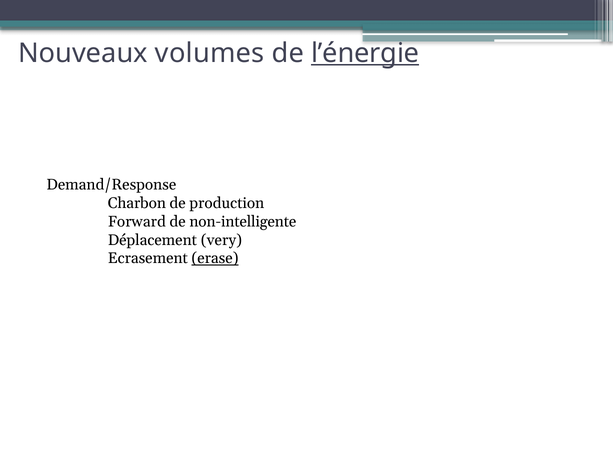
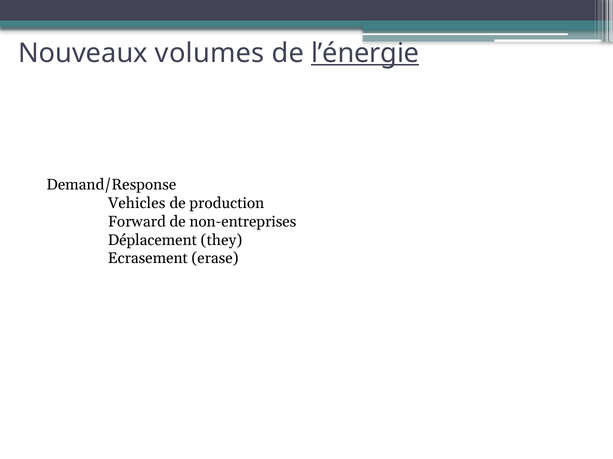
Charbon: Charbon -> Vehicles
non-intelligente: non-intelligente -> non-entreprises
very: very -> they
erase underline: present -> none
